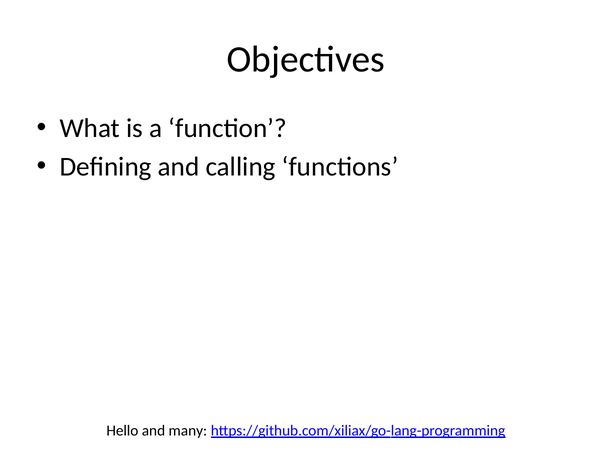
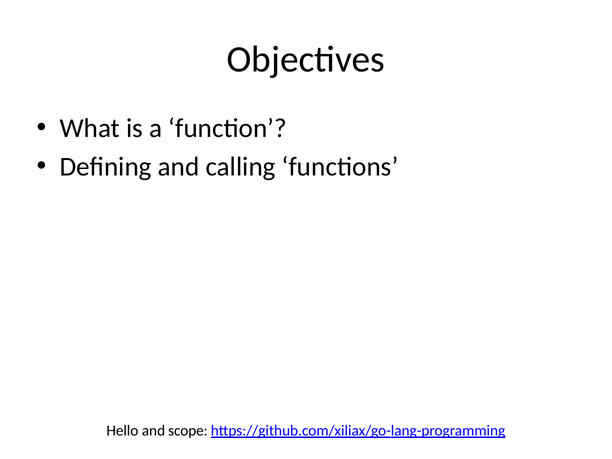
many: many -> scope
